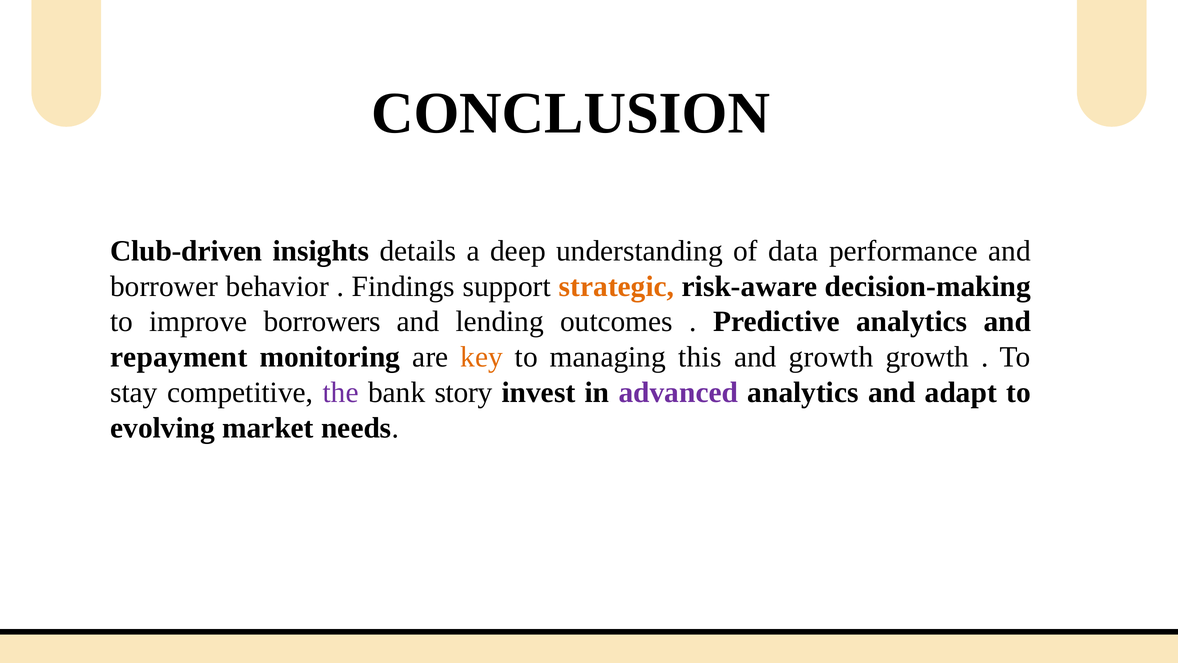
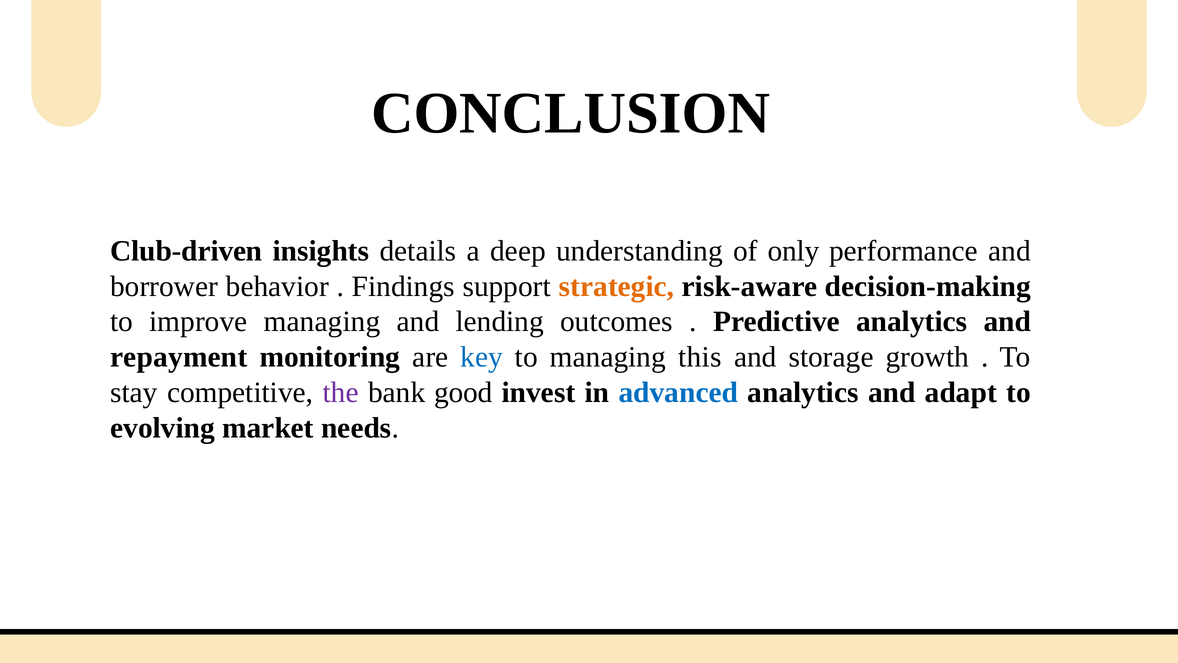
data: data -> only
improve borrowers: borrowers -> managing
key colour: orange -> blue
and growth: growth -> storage
story: story -> good
advanced colour: purple -> blue
